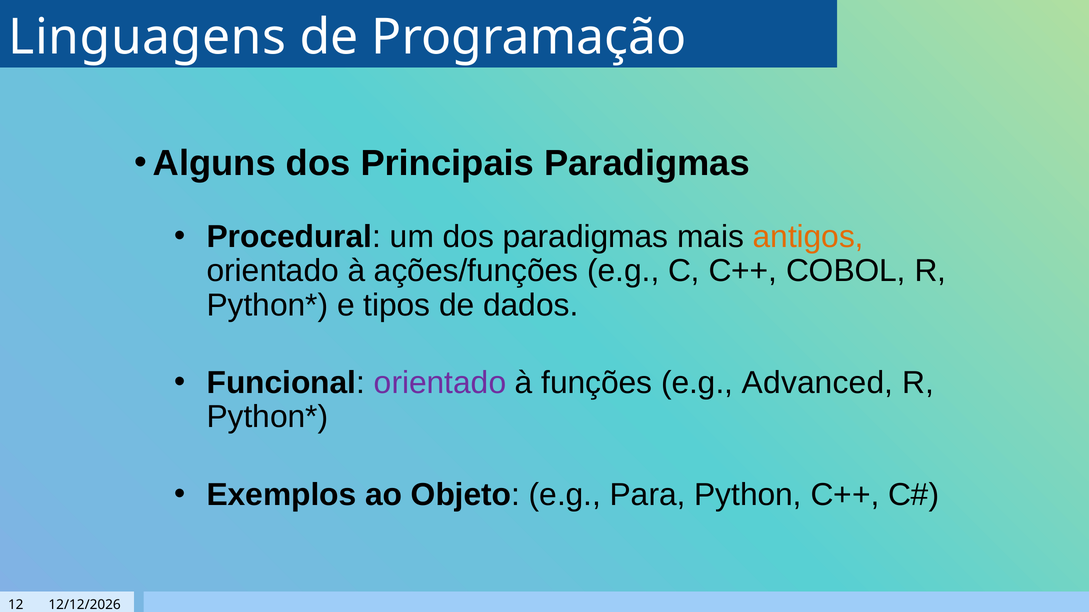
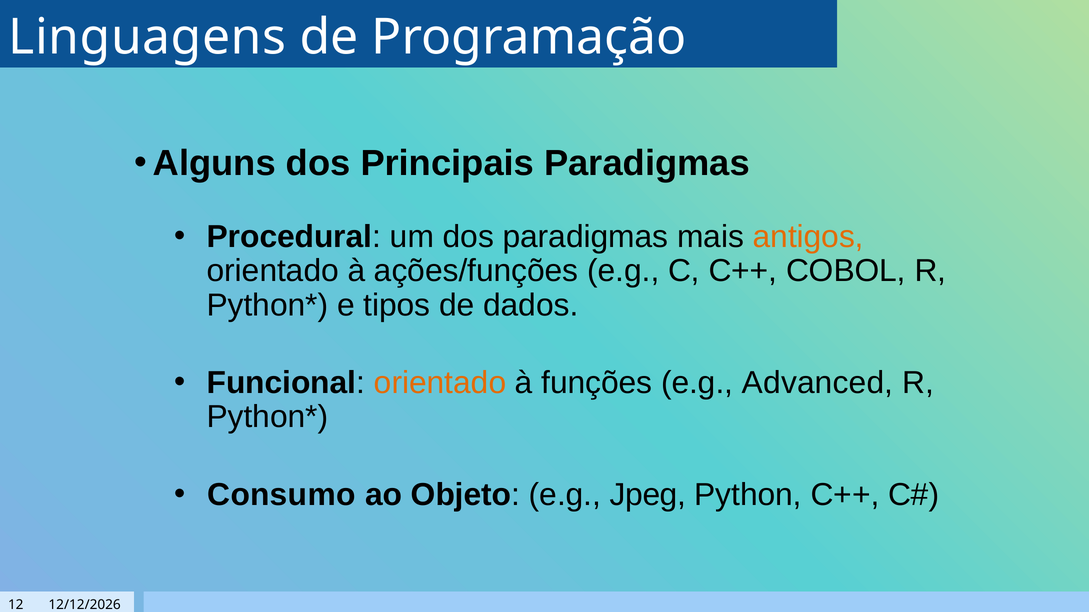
orientado at (440, 383) colour: purple -> orange
Exemplos: Exemplos -> Consumo
Para: Para -> Jpeg
